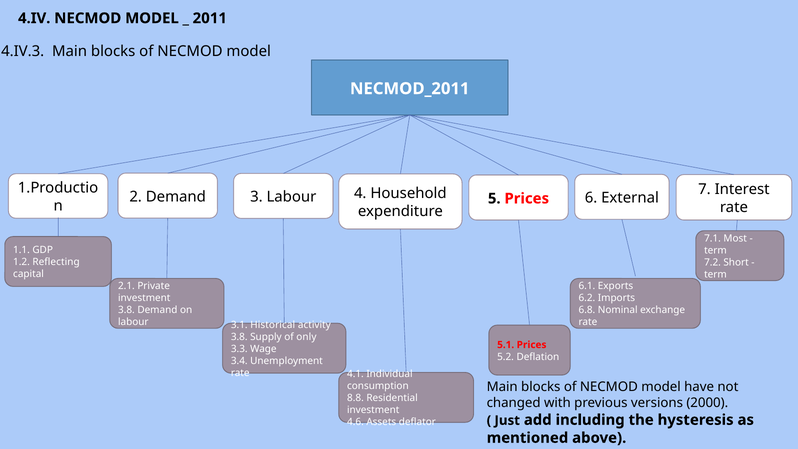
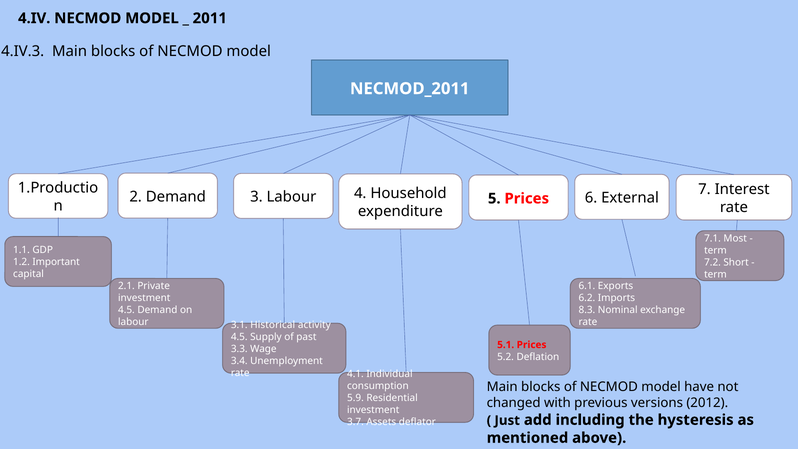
Reflecting: Reflecting -> Important
3.8 at (126, 310): 3.8 -> 4.5
6.8: 6.8 -> 8.3
3.8 at (239, 337): 3.8 -> 4.5
only: only -> past
8.8: 8.8 -> 5.9
2000: 2000 -> 2012
4.6: 4.6 -> 3.7
